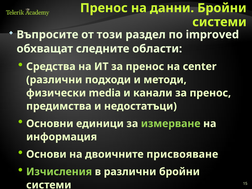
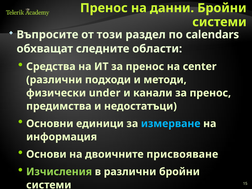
improved: improved -> calendars
media: media -> under
измерване colour: light green -> light blue
